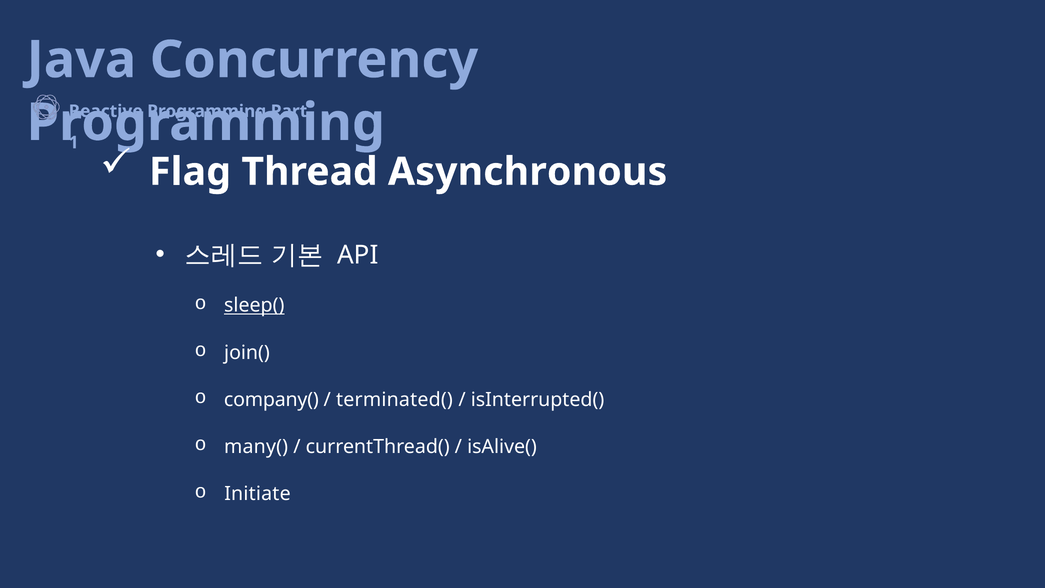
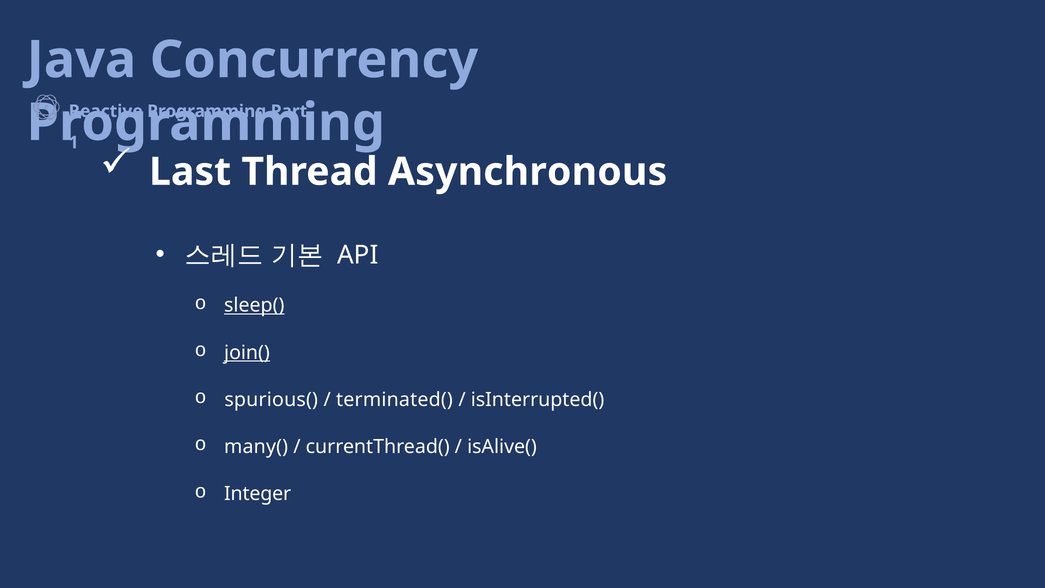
Flag: Flag -> Last
join( underline: none -> present
company(: company( -> spurious(
Initiate: Initiate -> Integer
